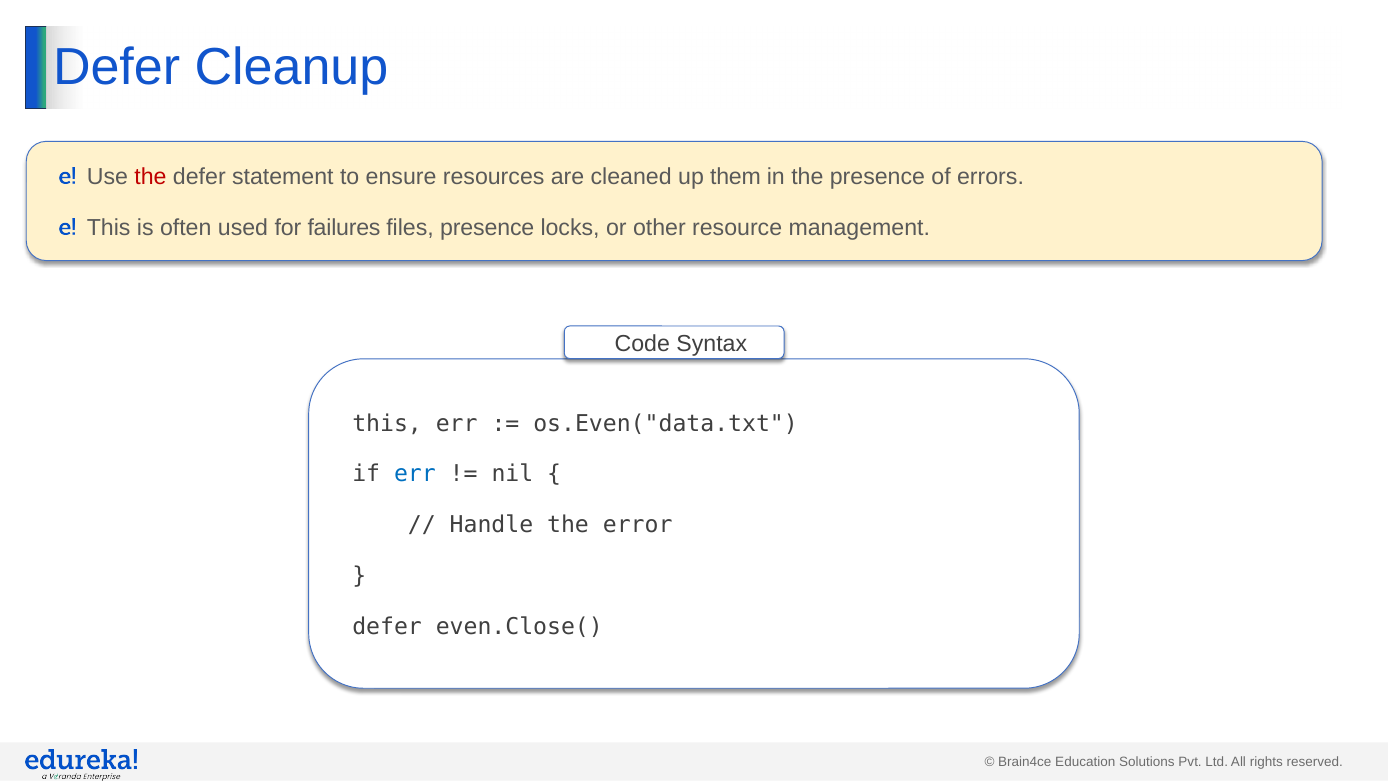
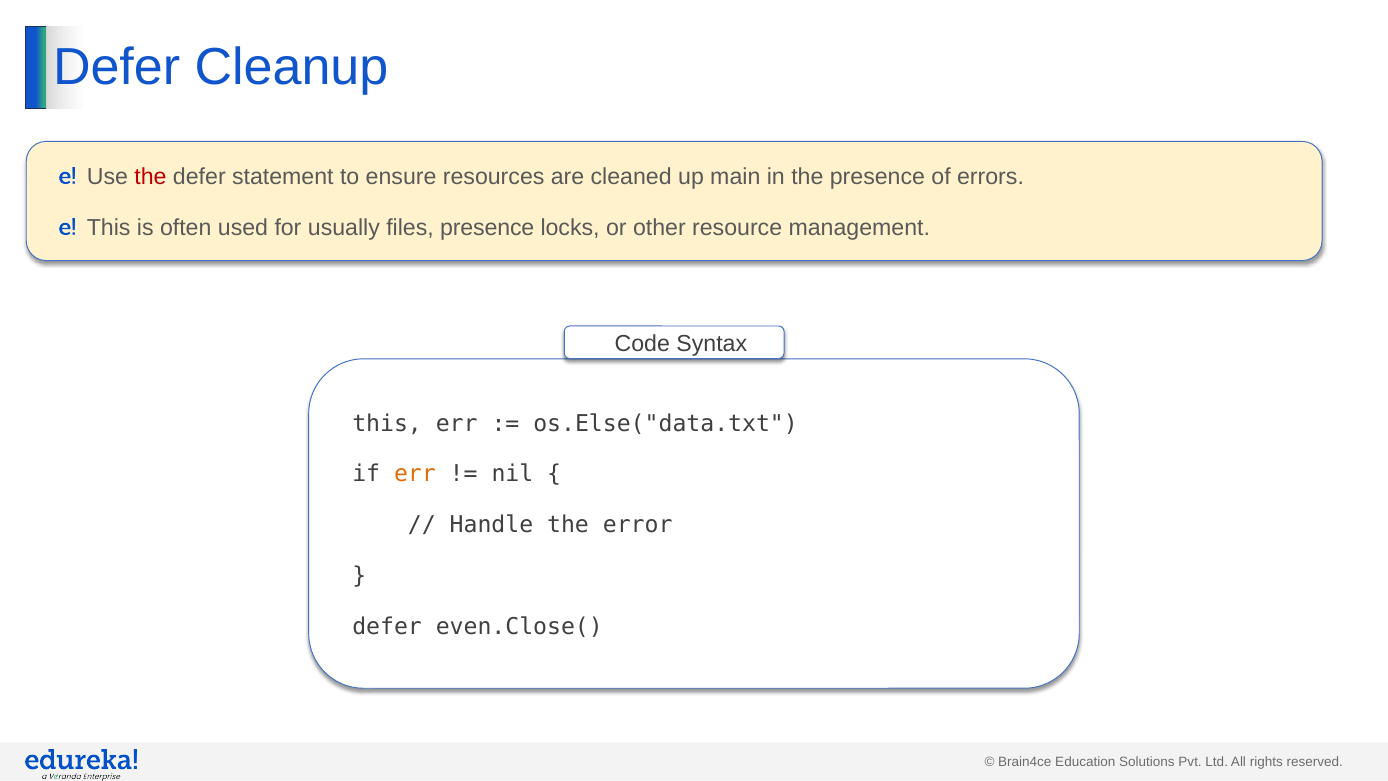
them: them -> main
failures: failures -> usually
os.Even("data.txt: os.Even("data.txt -> os.Else("data.txt
err at (415, 474) colour: blue -> orange
